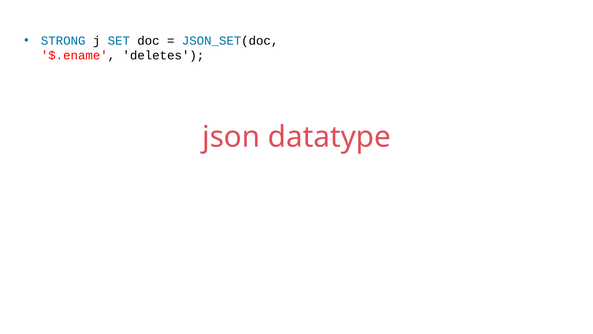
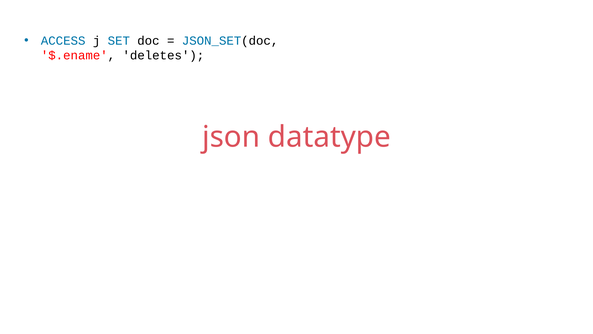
STRONG: STRONG -> ACCESS
